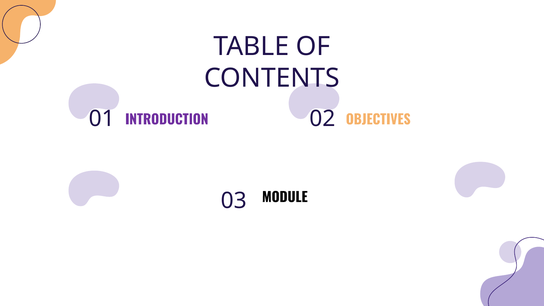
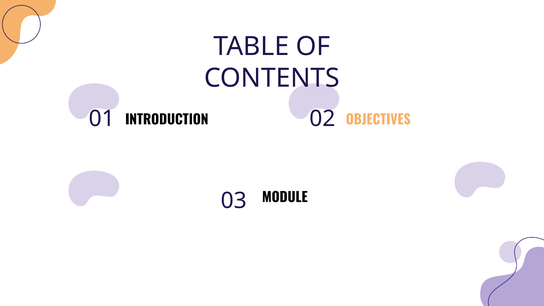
INTRODUCTION colour: purple -> black
